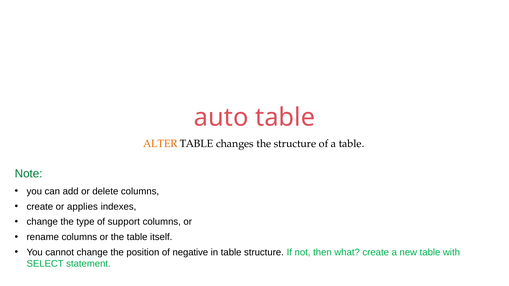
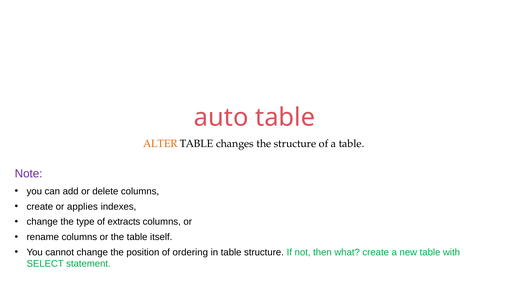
Note colour: green -> purple
support: support -> extracts
negative: negative -> ordering
